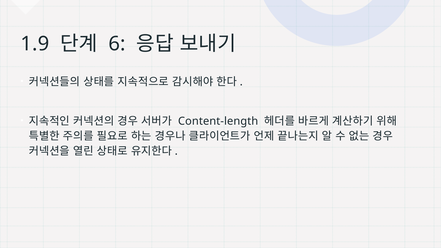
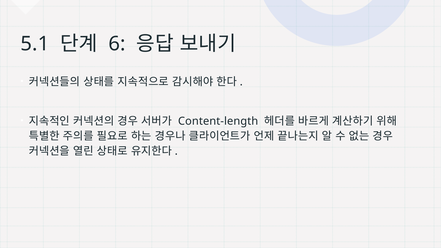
1.9: 1.9 -> 5.1
